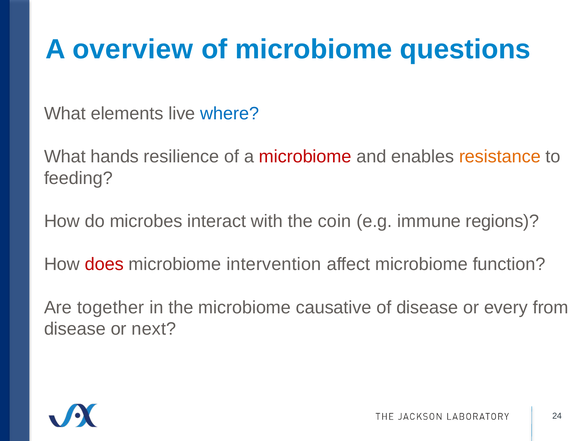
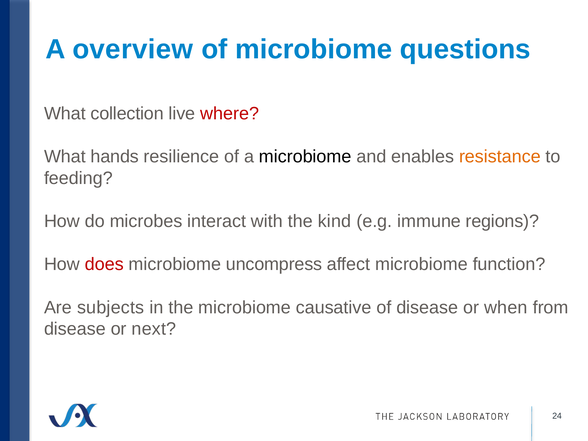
elements: elements -> collection
where colour: blue -> red
microbiome at (305, 157) colour: red -> black
coin: coin -> kind
intervention: intervention -> uncompress
together: together -> subjects
every: every -> when
